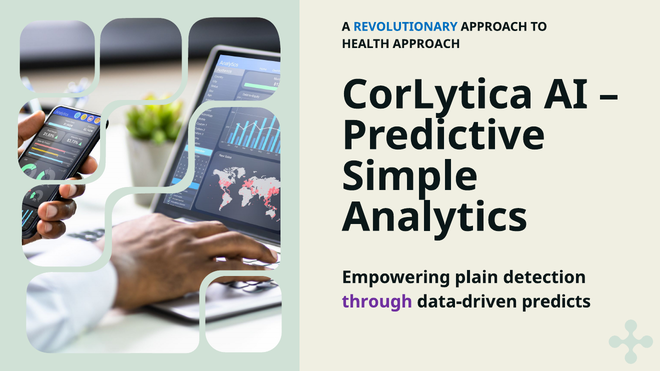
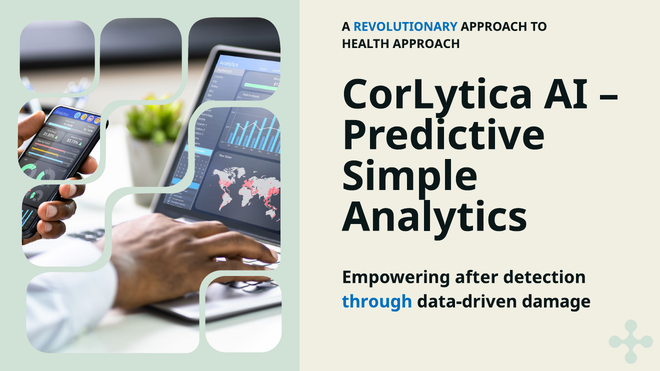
plain: plain -> after
through colour: purple -> blue
predicts: predicts -> damage
